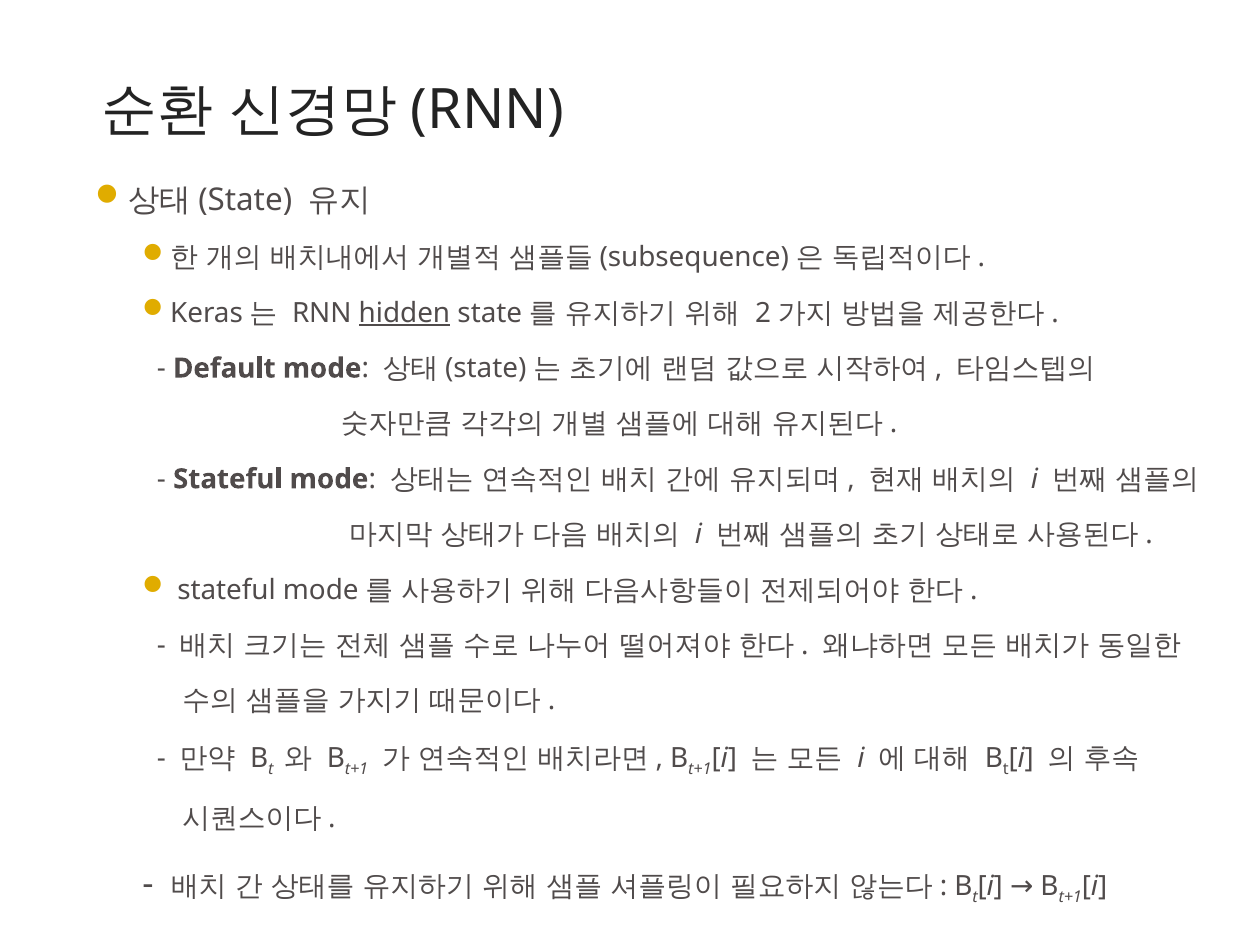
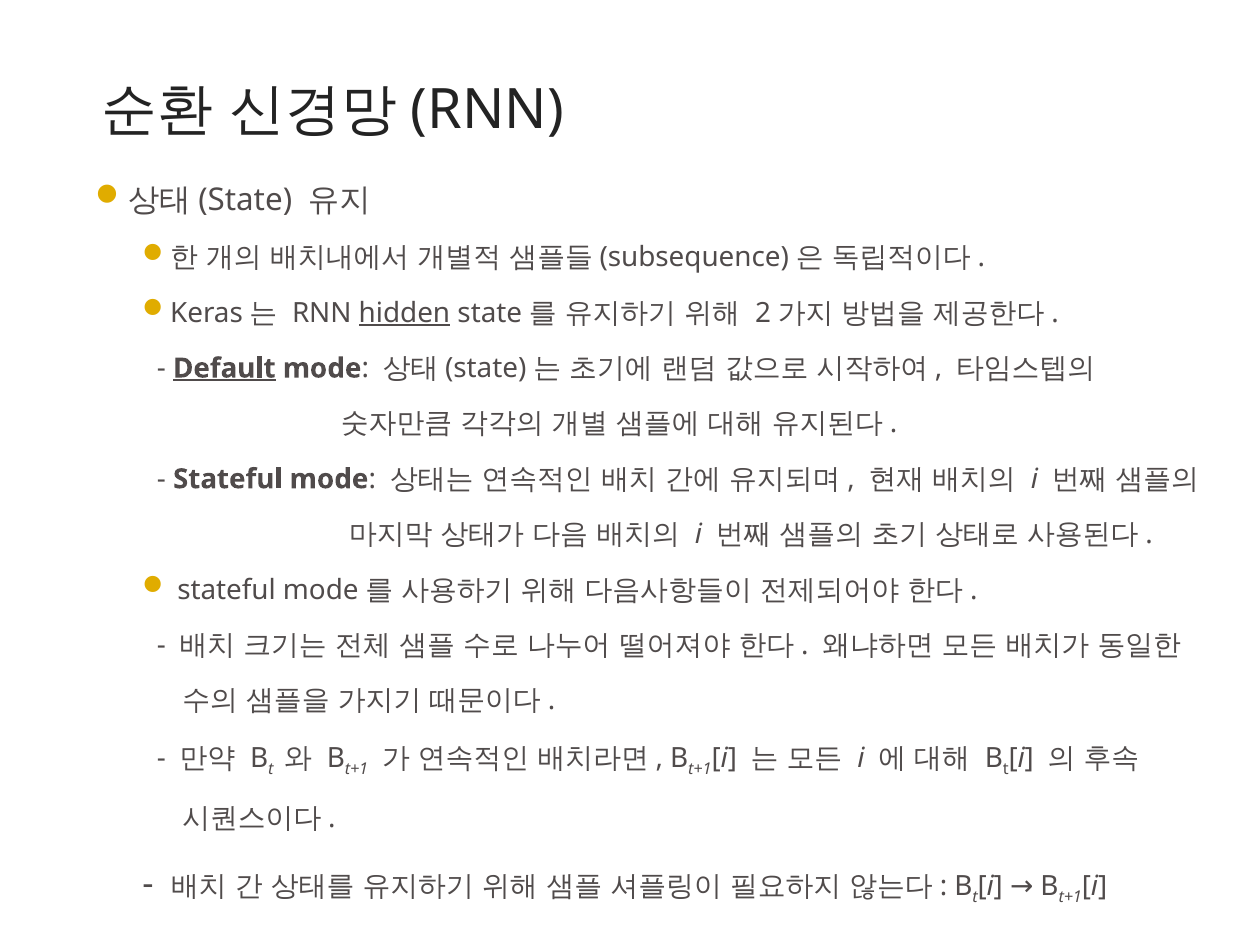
Default underline: none -> present
